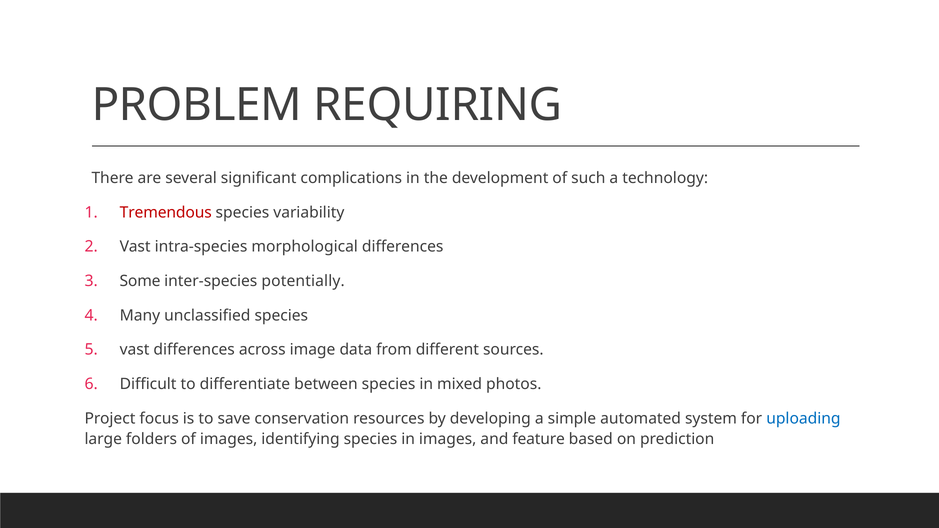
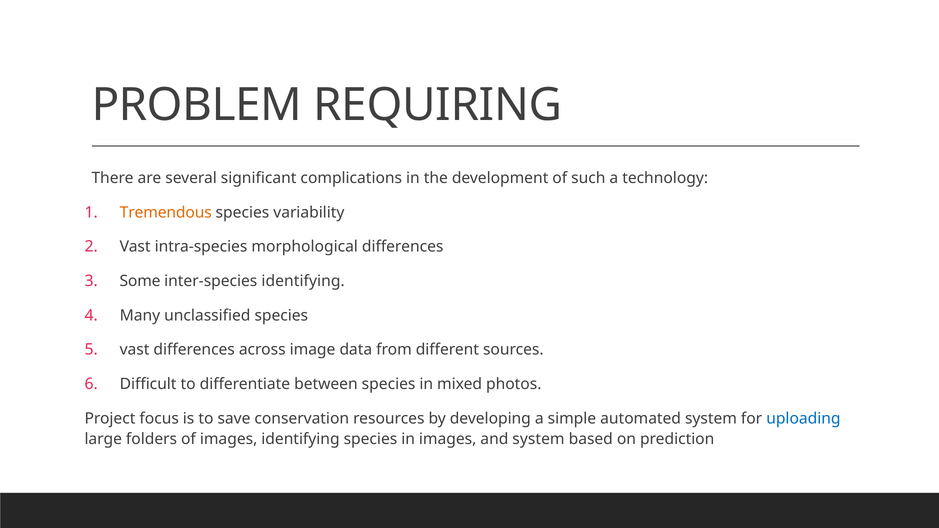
Tremendous colour: red -> orange
inter-species potentially: potentially -> identifying
and feature: feature -> system
